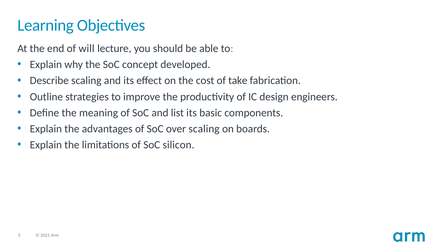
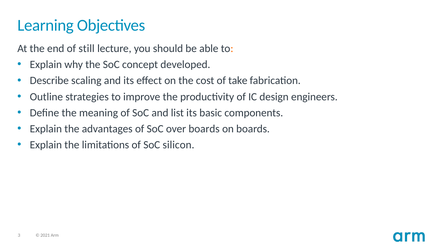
will: will -> still
over scaling: scaling -> boards
